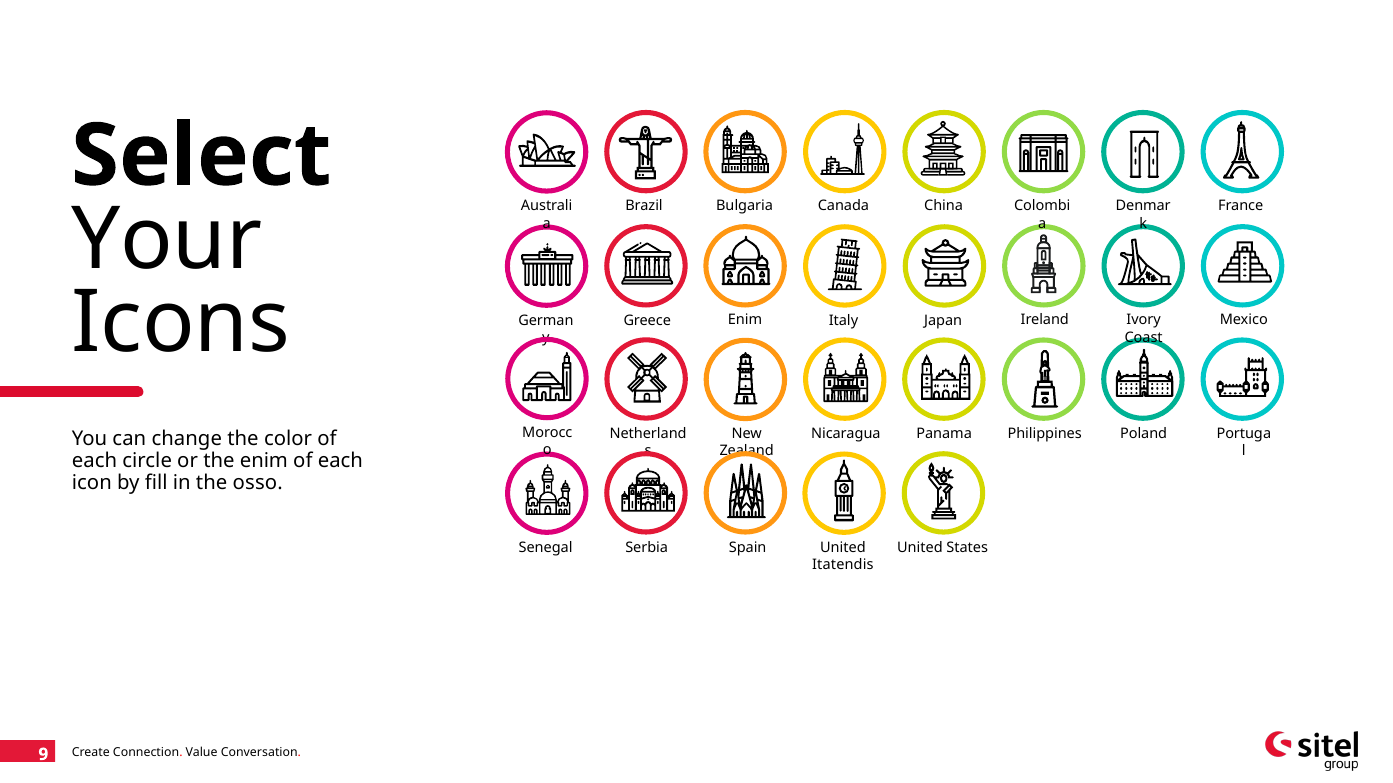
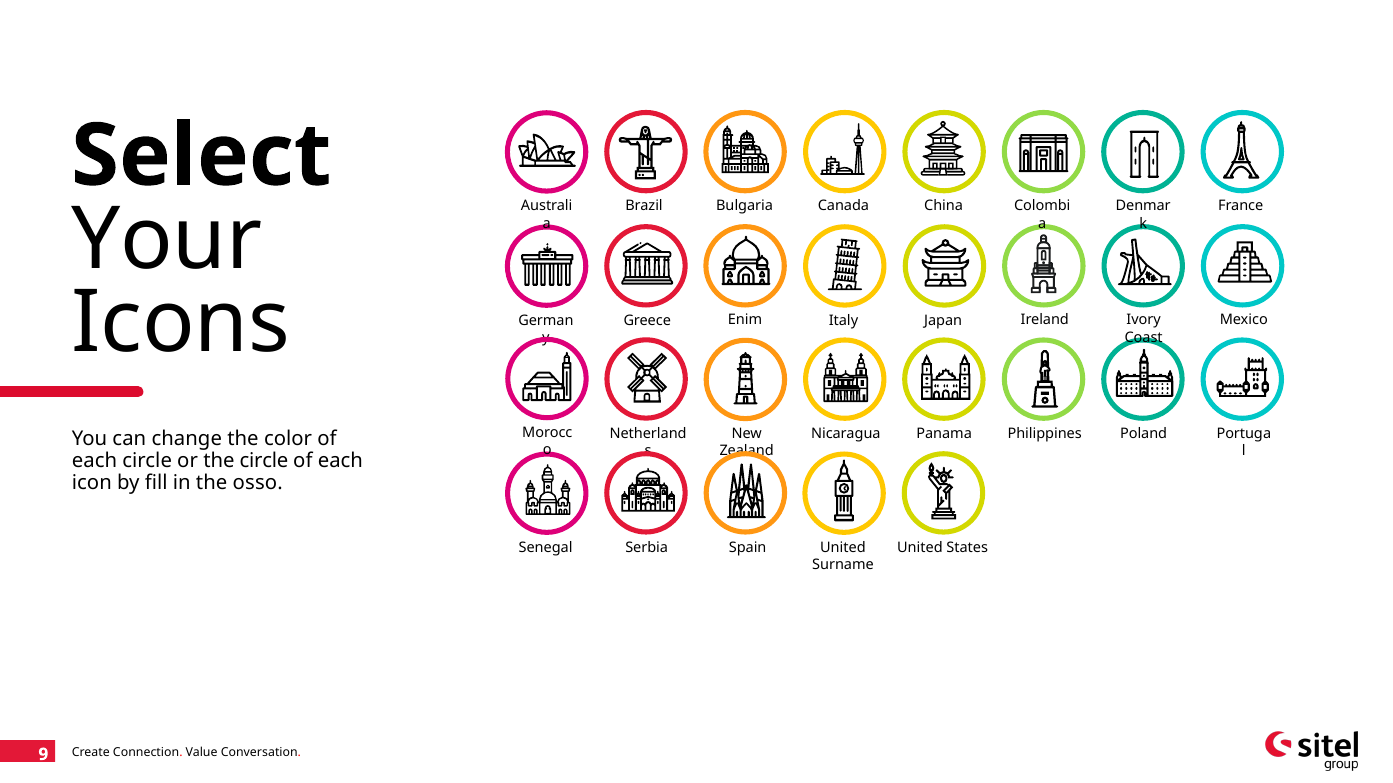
the enim: enim -> circle
Itatendis: Itatendis -> Surname
